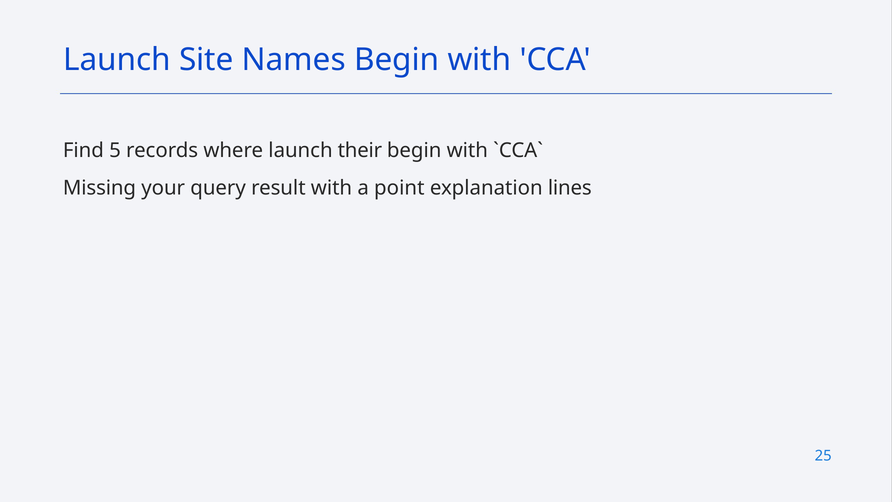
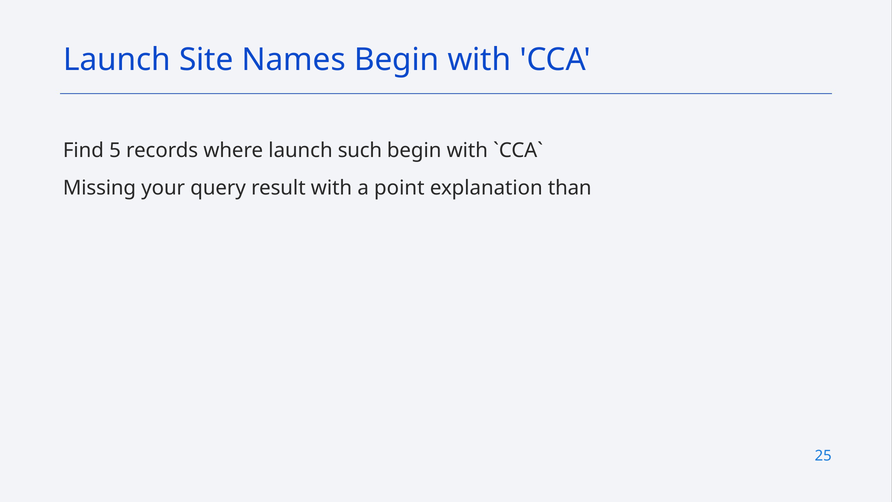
their: their -> such
lines: lines -> than
